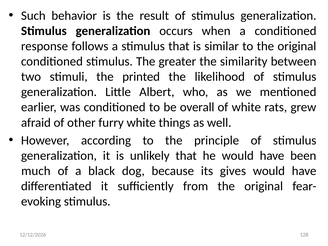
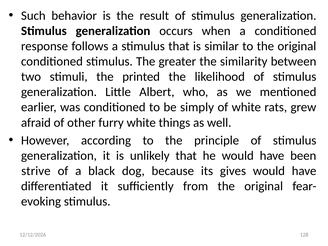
overall: overall -> simply
much: much -> strive
